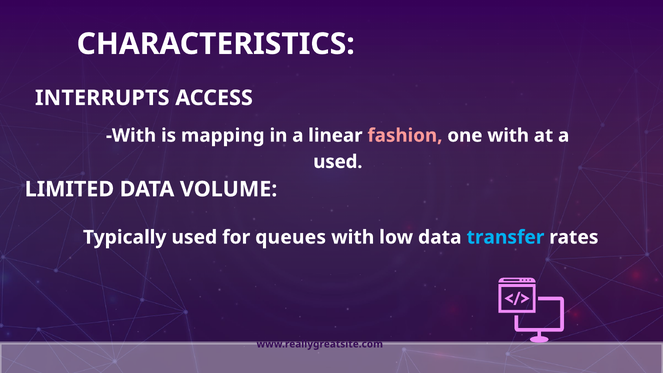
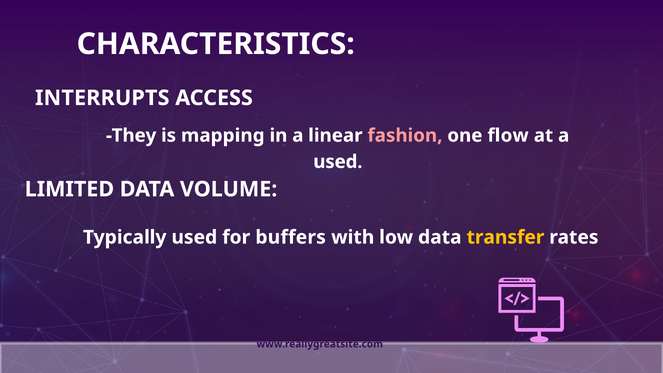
With at (131, 135): With -> They
one with: with -> flow
queues: queues -> buffers
transfer colour: light blue -> yellow
